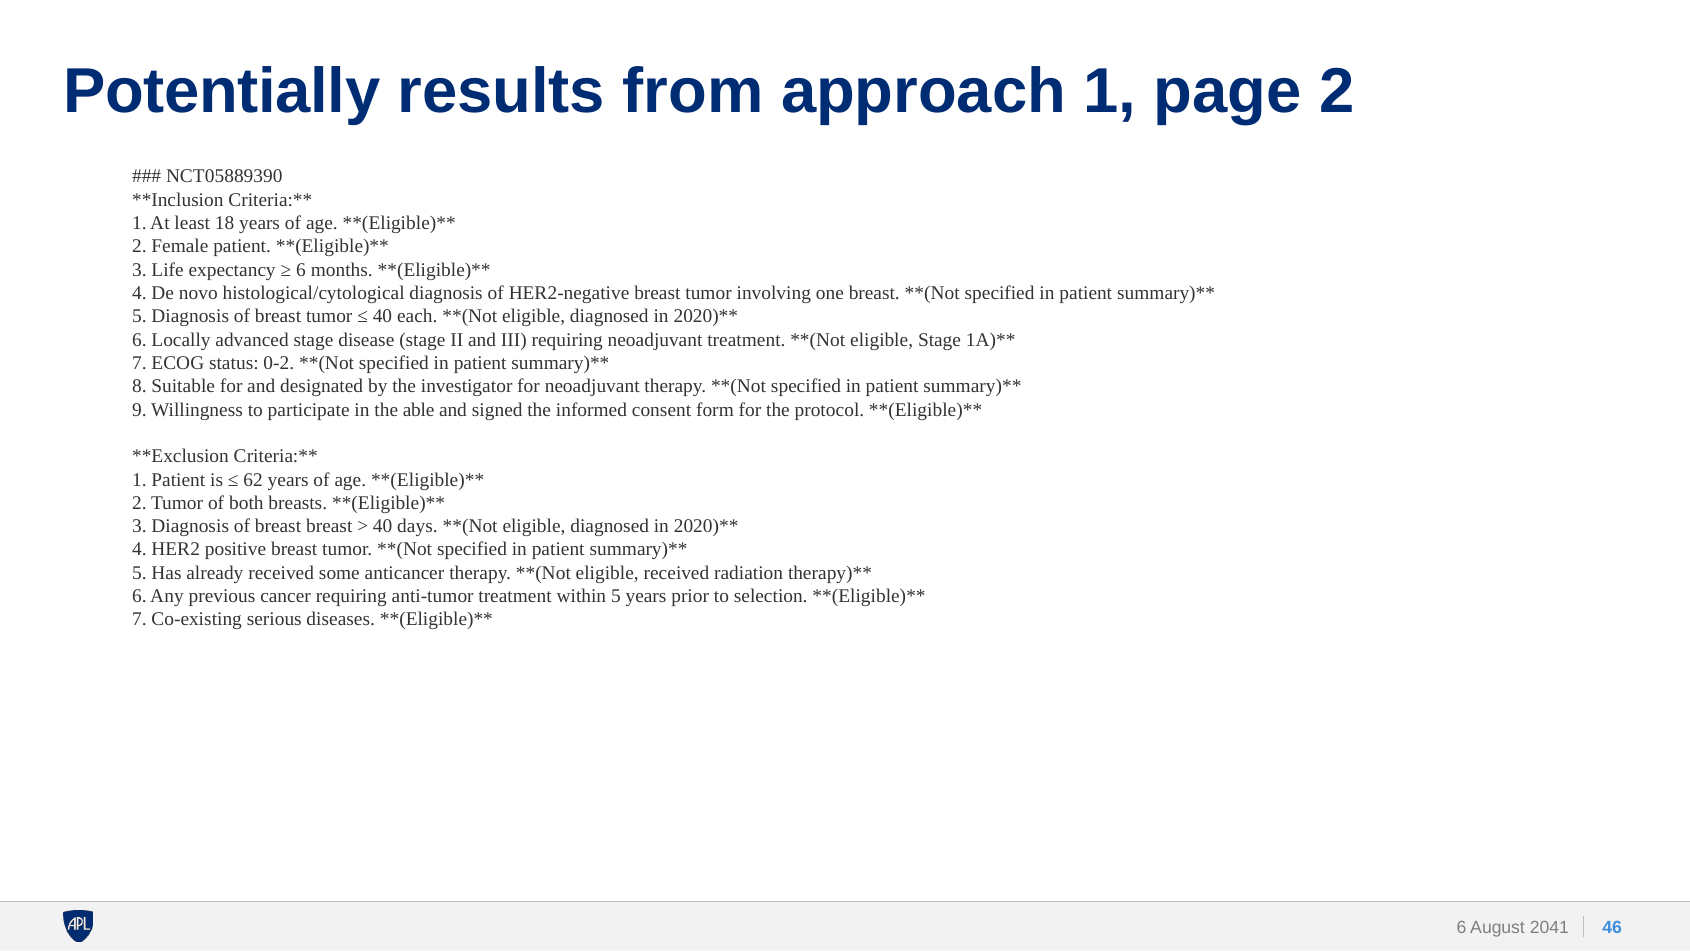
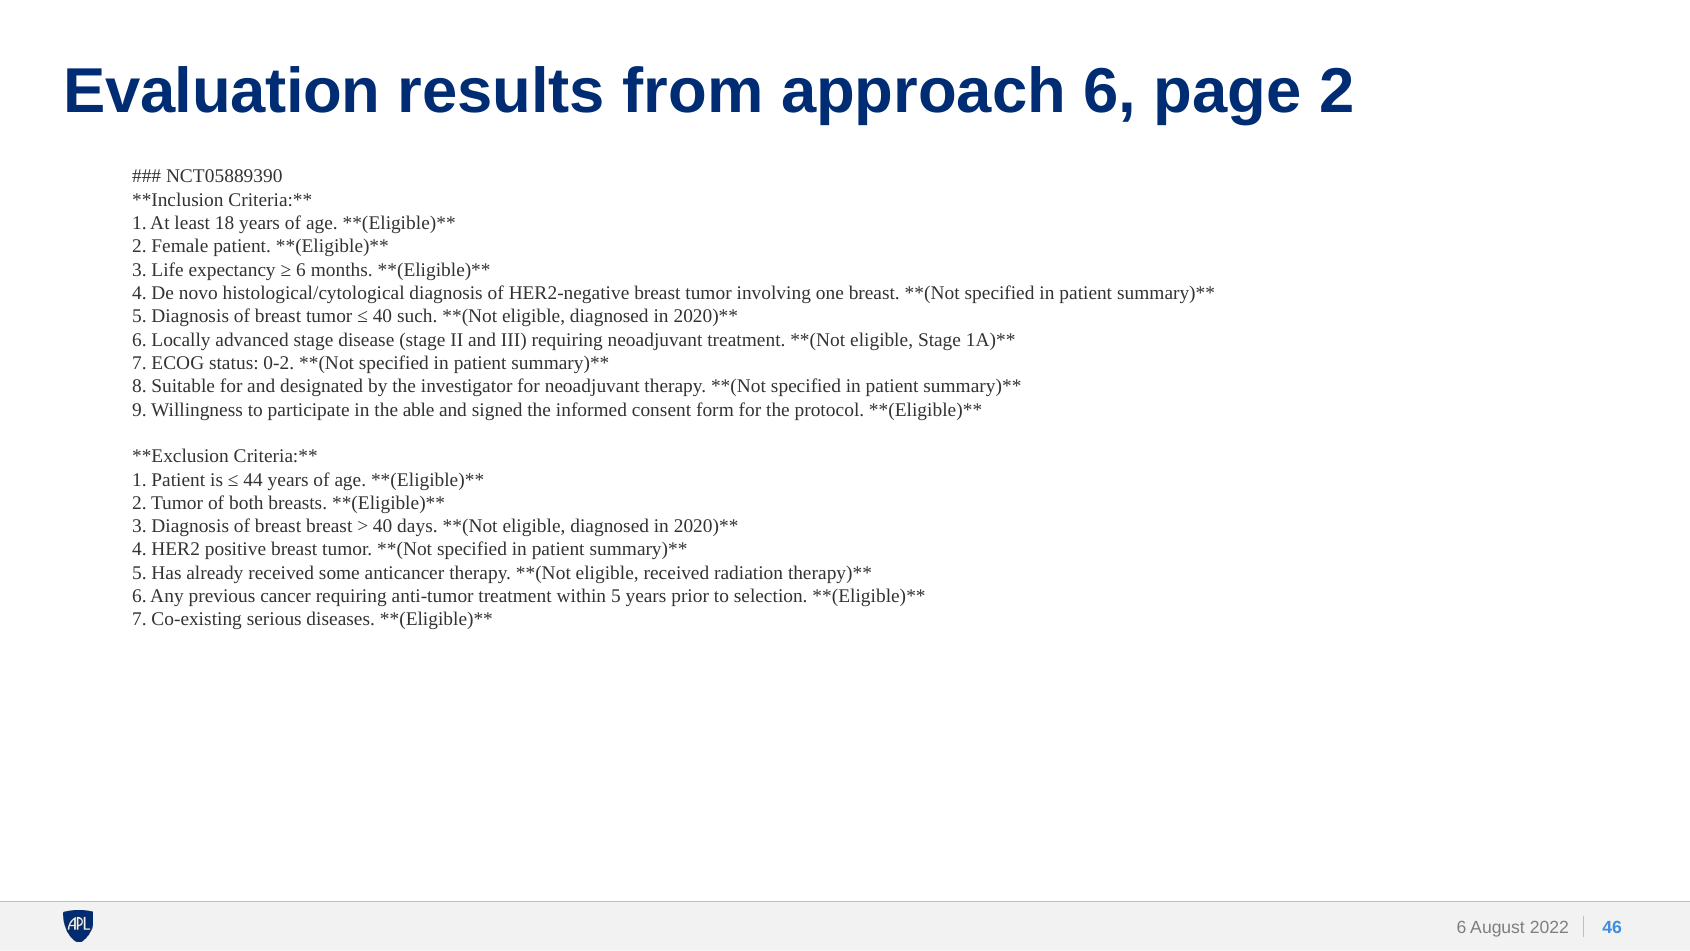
Potentially: Potentially -> Evaluation
approach 1: 1 -> 6
each: each -> such
62: 62 -> 44
2041: 2041 -> 2022
